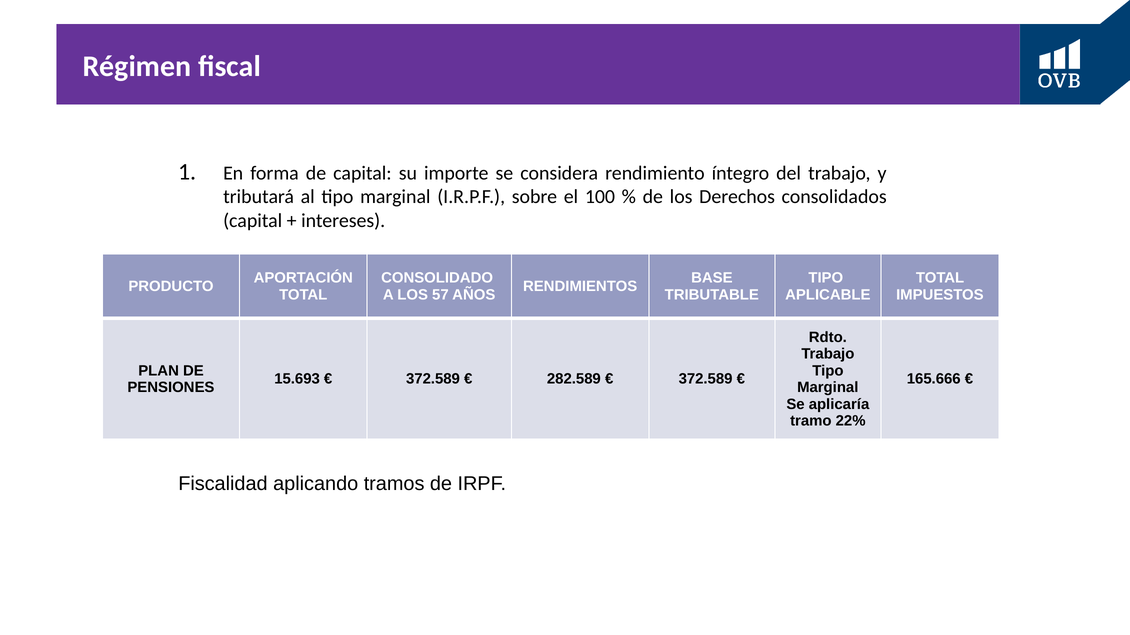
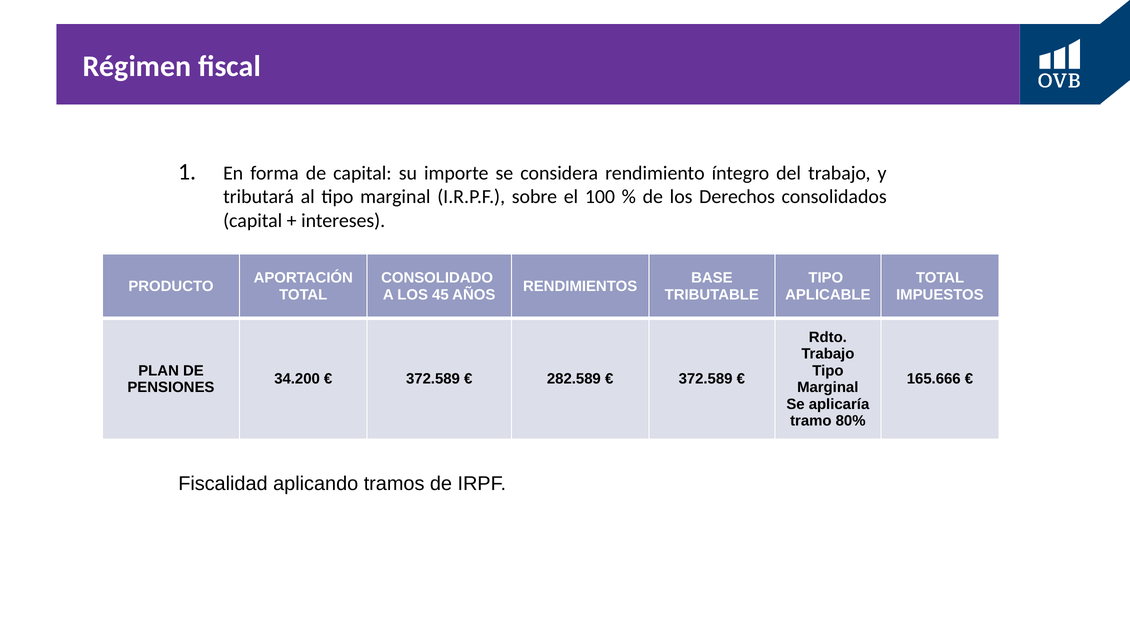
57: 57 -> 45
15.693: 15.693 -> 34.200
22%: 22% -> 80%
